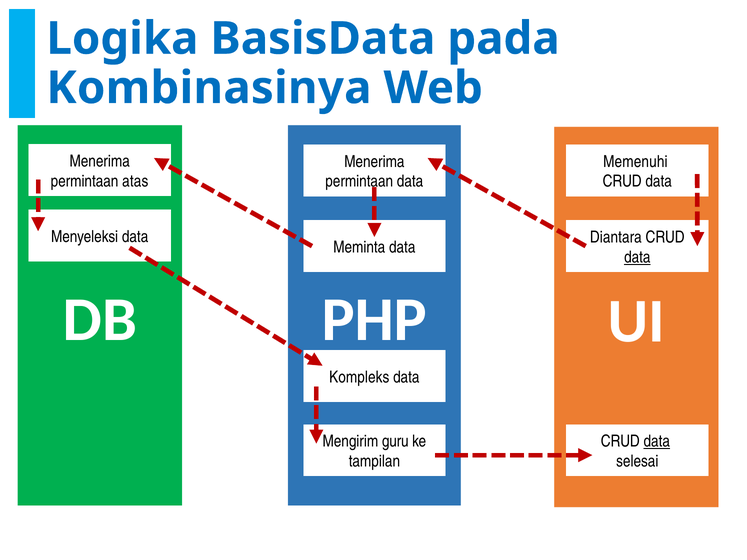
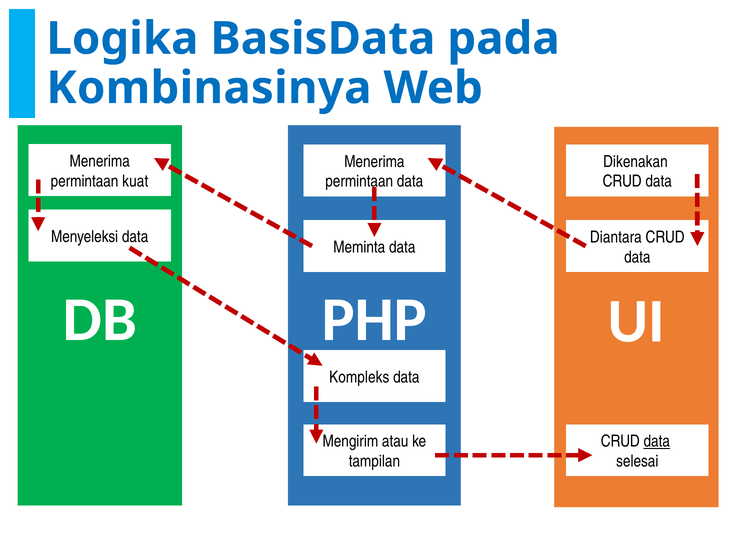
Memenuhi: Memenuhi -> Dikenakan
atas: atas -> kuat
data at (637, 257) underline: present -> none
guru: guru -> atau
